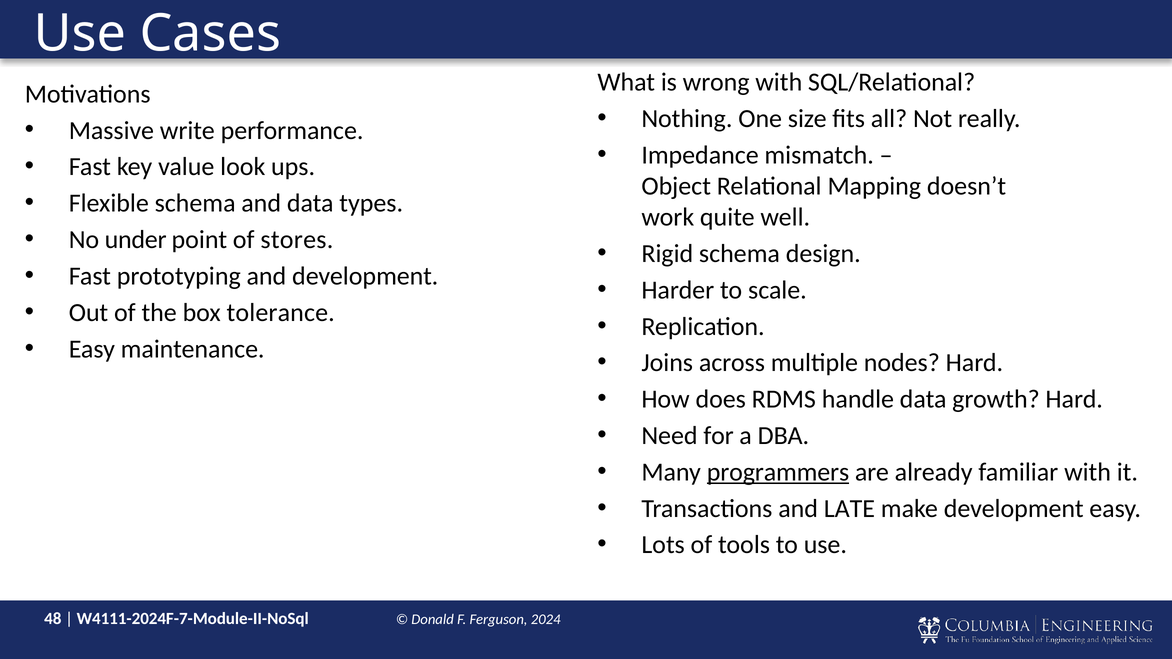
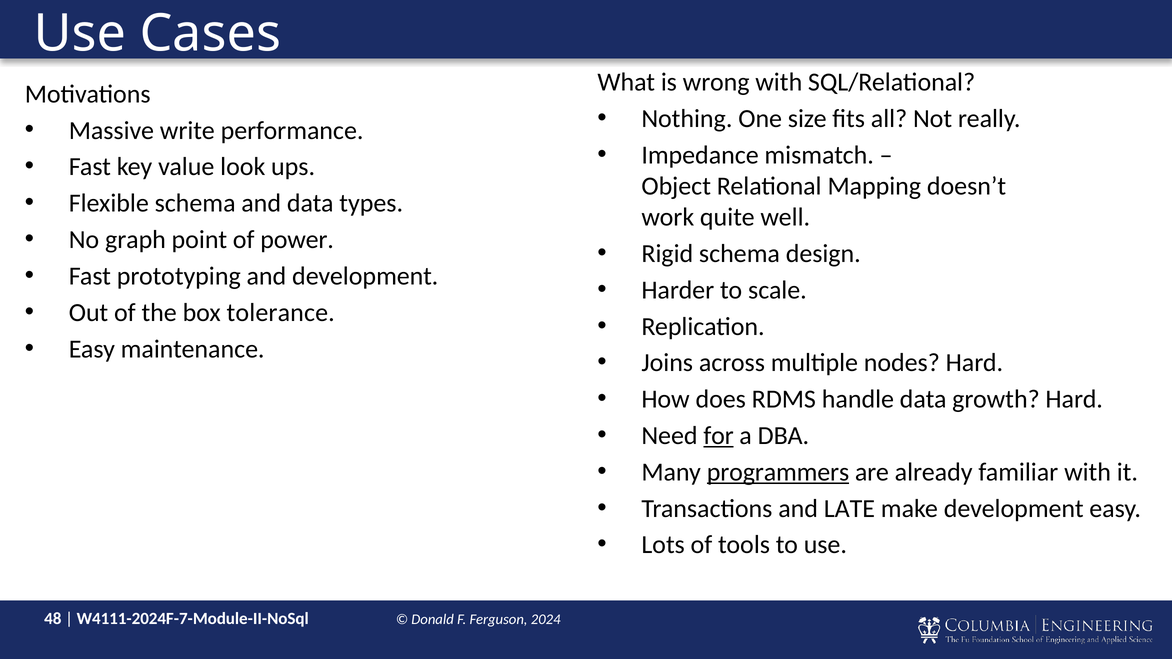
under: under -> graph
stores: stores -> power
for underline: none -> present
